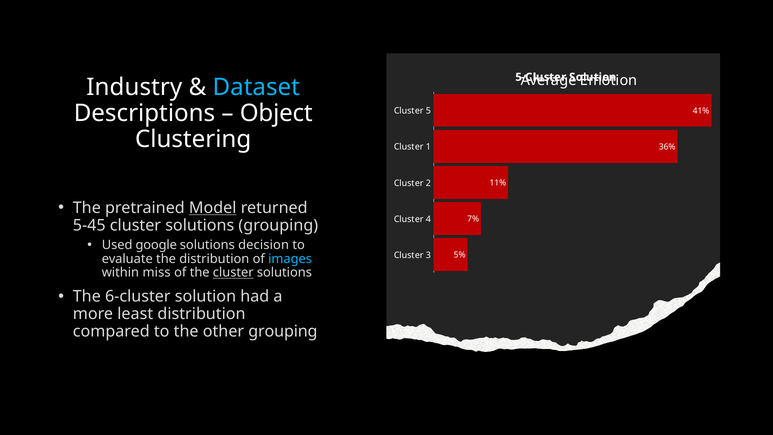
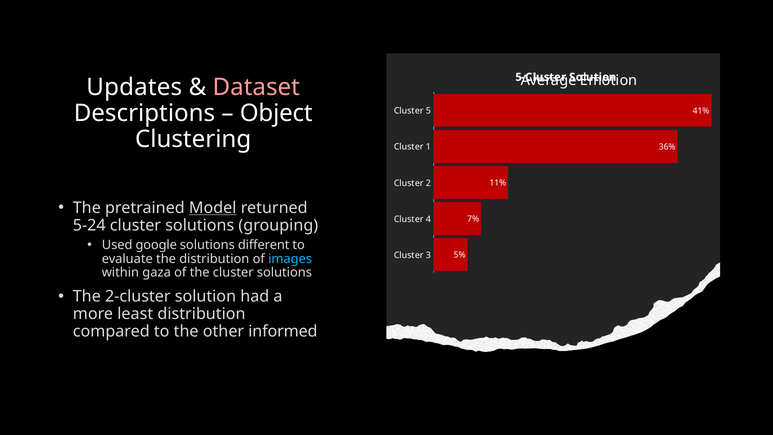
Industry: Industry -> Updates
Dataset colour: light blue -> pink
5-45: 5-45 -> 5-24
decision: decision -> different
miss: miss -> gaza
cluster at (233, 273) underline: present -> none
6-cluster: 6-cluster -> 2-cluster
other grouping: grouping -> informed
